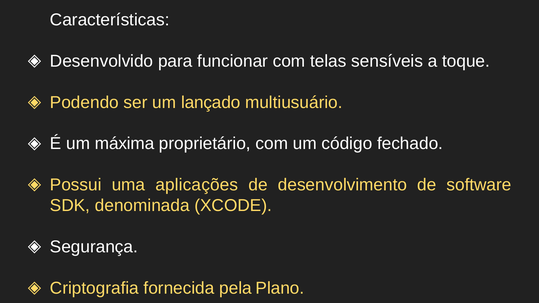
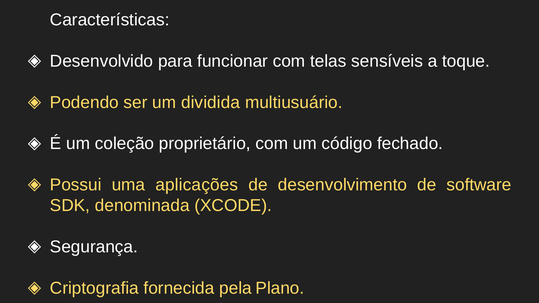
lançado: lançado -> dividida
máxima: máxima -> coleção
